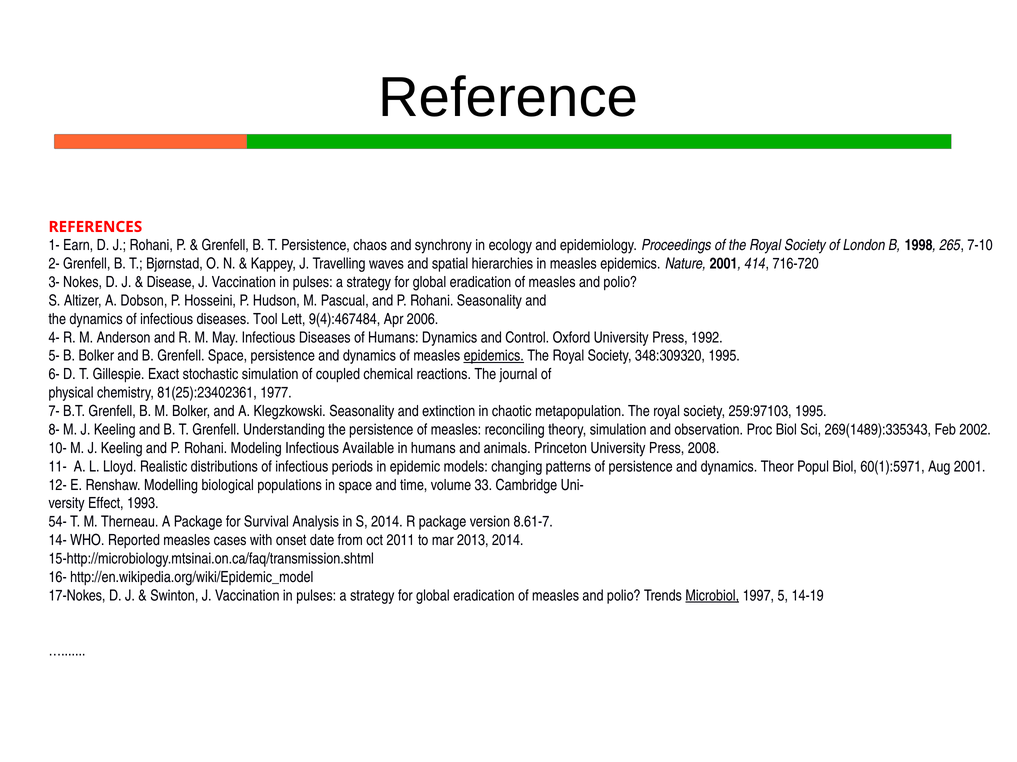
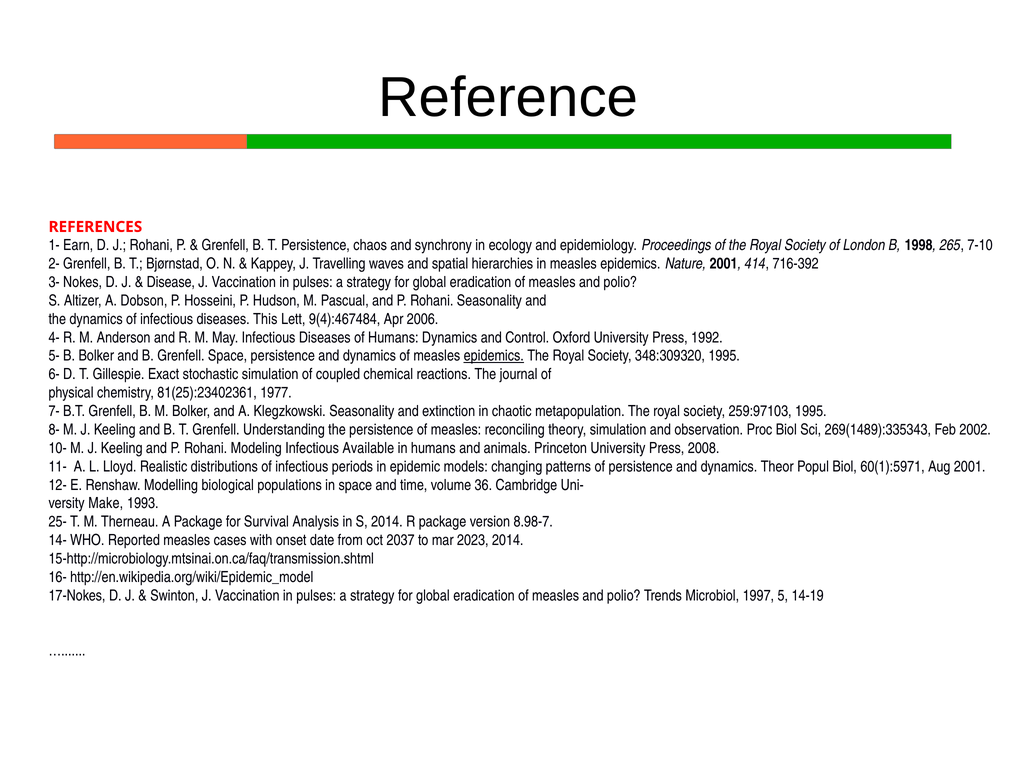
716-720: 716-720 -> 716-392
Tool: Tool -> This
33: 33 -> 36
Effect: Effect -> Make
54-: 54- -> 25-
8.61-7: 8.61-7 -> 8.98-7
2011: 2011 -> 2037
2013: 2013 -> 2023
Microbiol underline: present -> none
